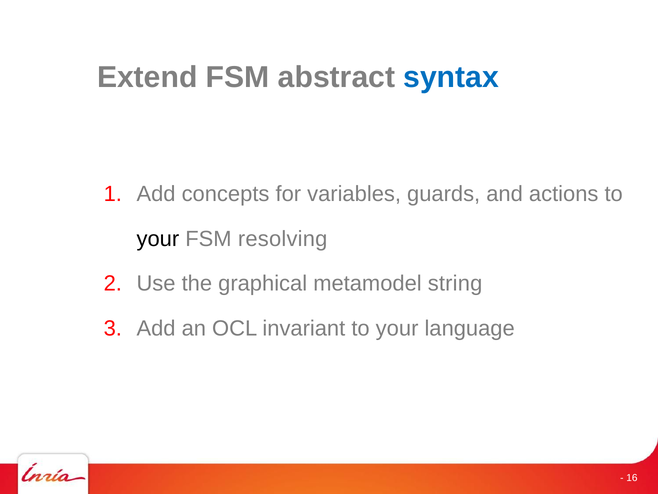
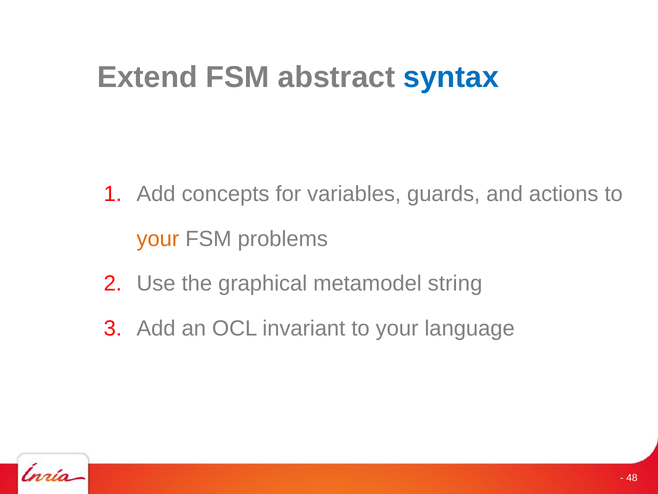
your at (158, 239) colour: black -> orange
resolving: resolving -> problems
16: 16 -> 48
